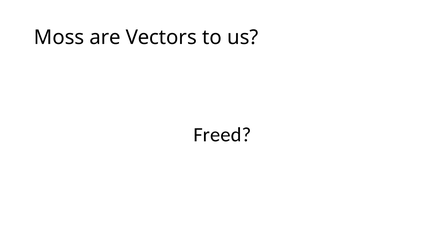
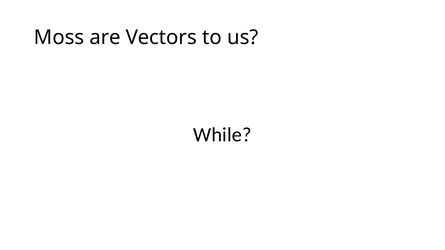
Freed: Freed -> While
